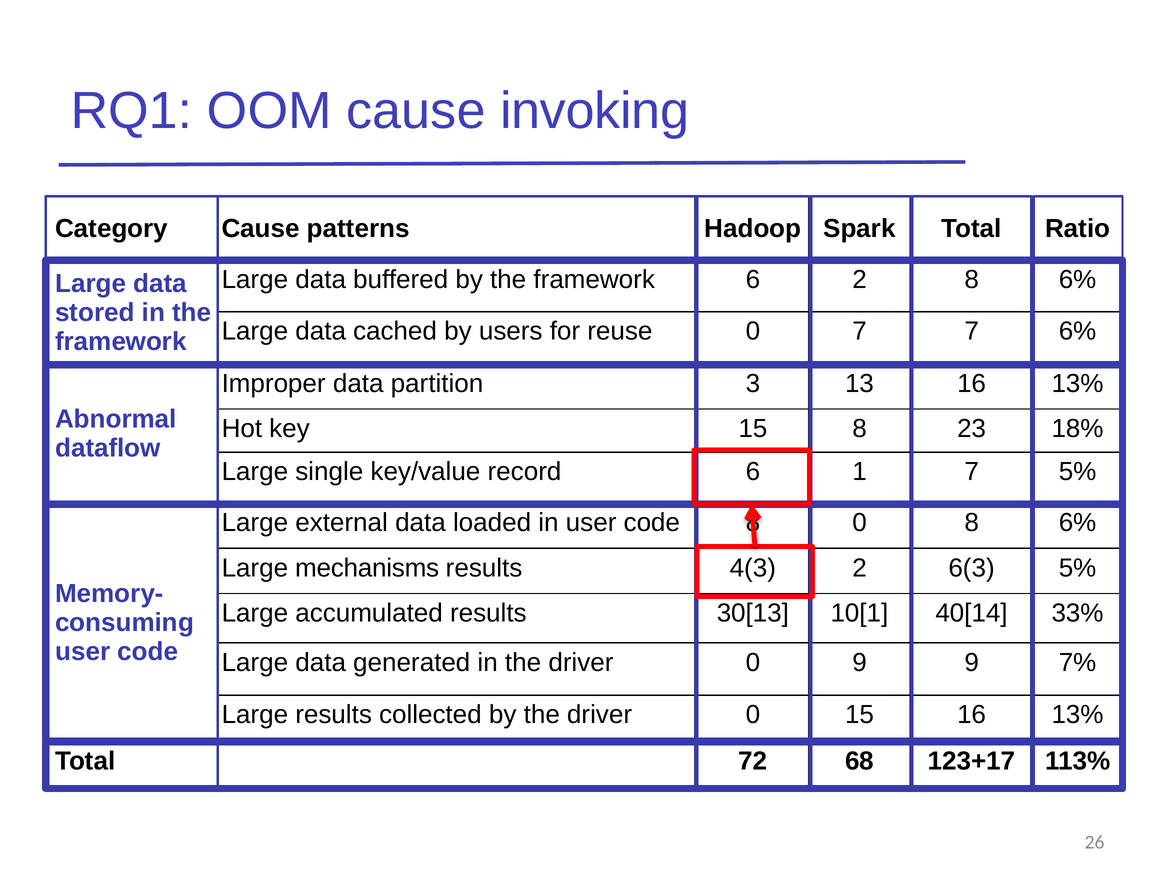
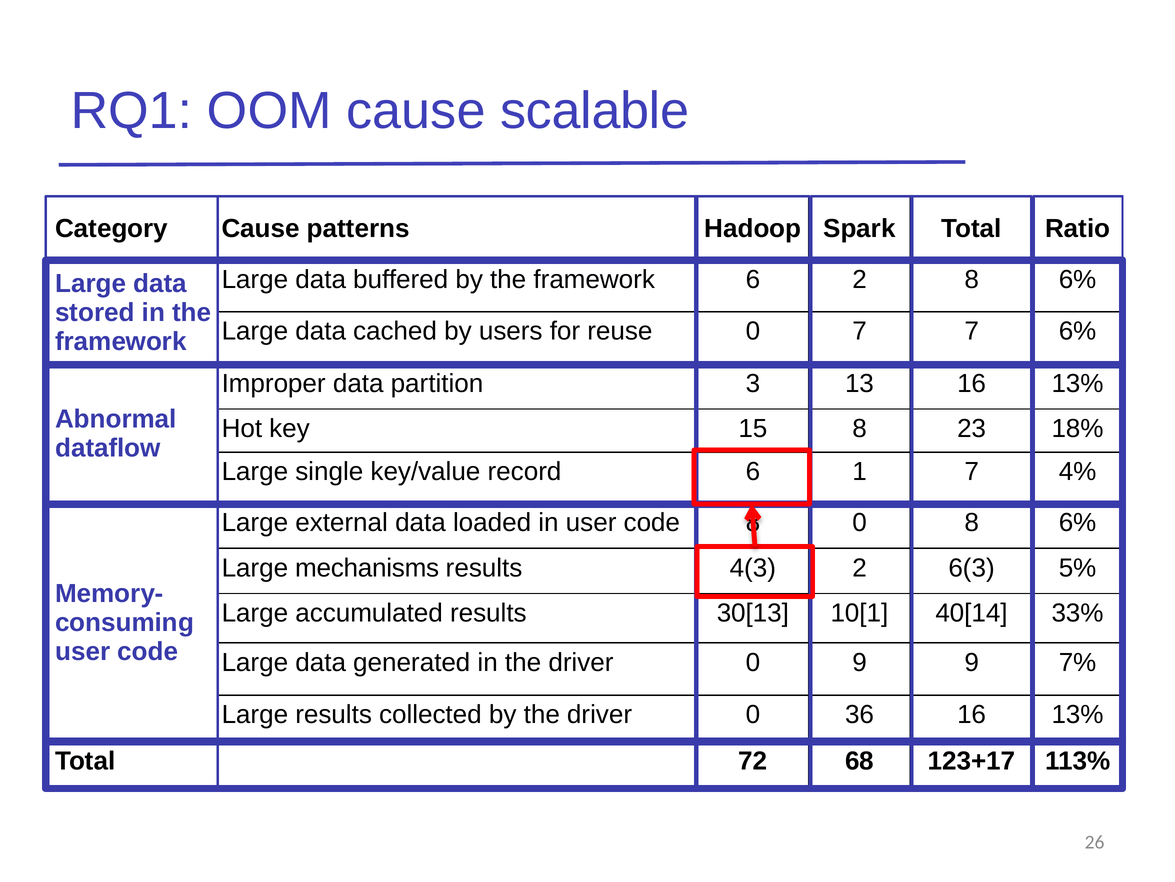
invoking: invoking -> scalable
7 5%: 5% -> 4%
0 15: 15 -> 36
